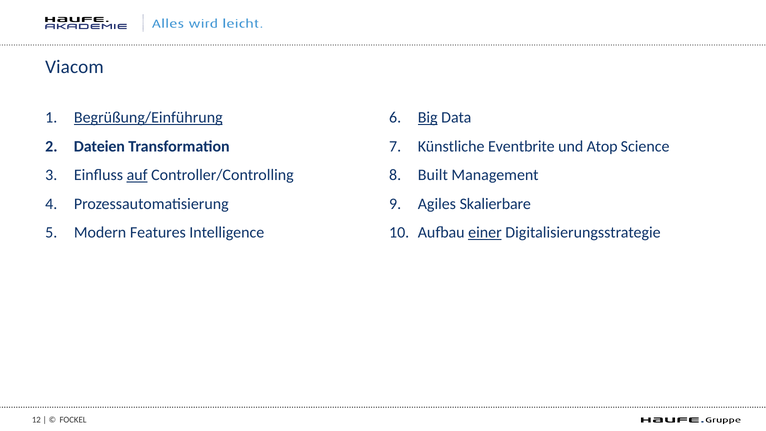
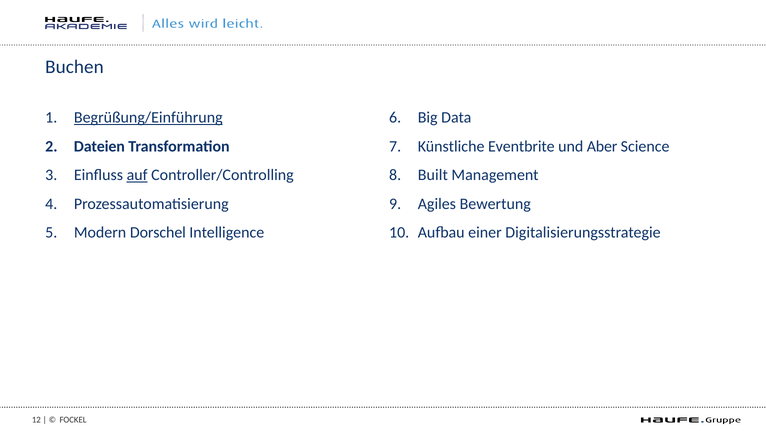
Viacom: Viacom -> Buchen
Big underline: present -> none
Atop: Atop -> Aber
Skalierbare: Skalierbare -> Bewertung
Features: Features -> Dorschel
einer underline: present -> none
